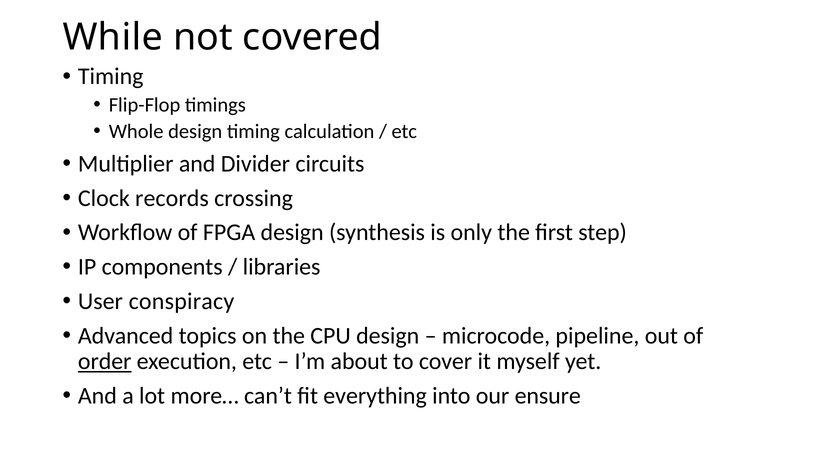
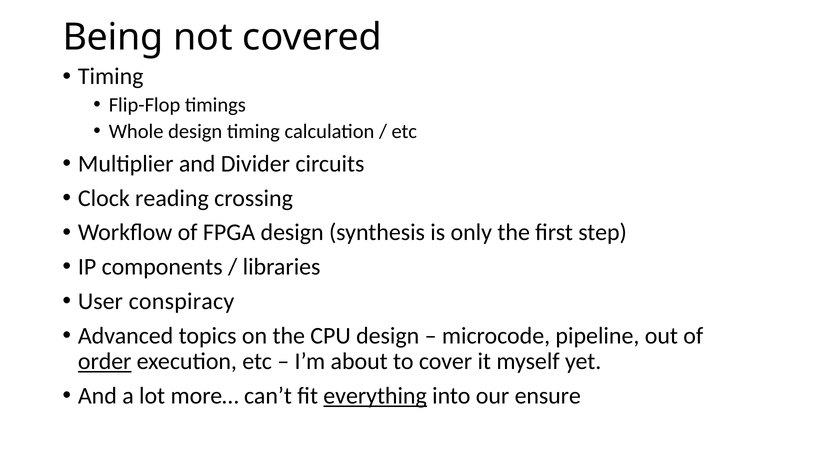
While: While -> Being
records: records -> reading
everything underline: none -> present
